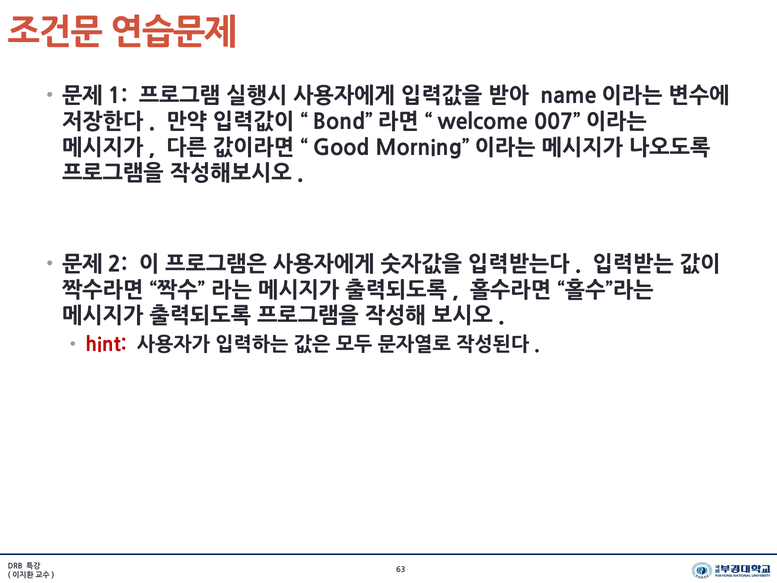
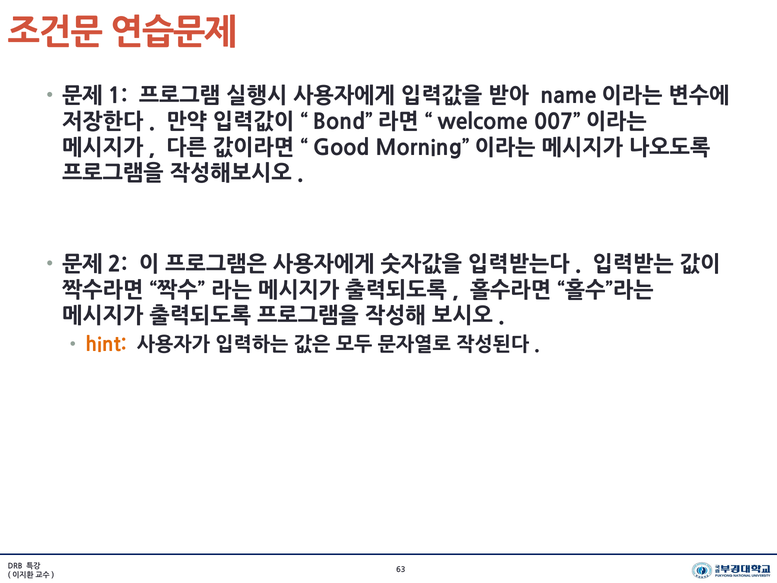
hint colour: red -> orange
